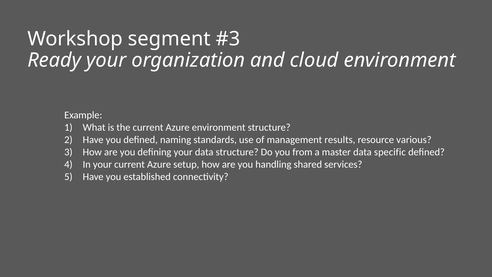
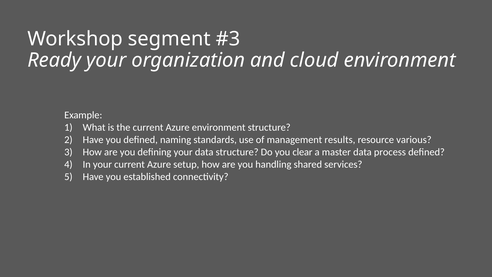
from: from -> clear
specific: specific -> process
